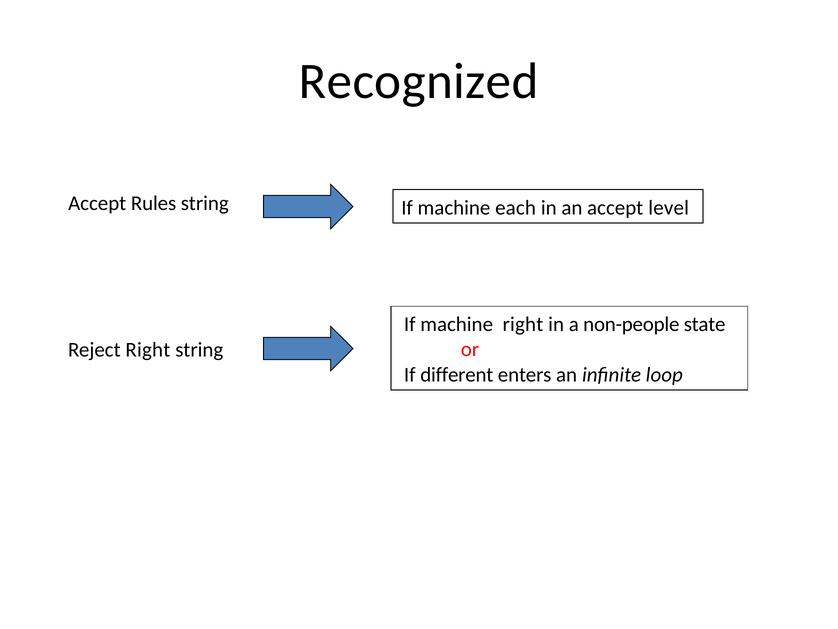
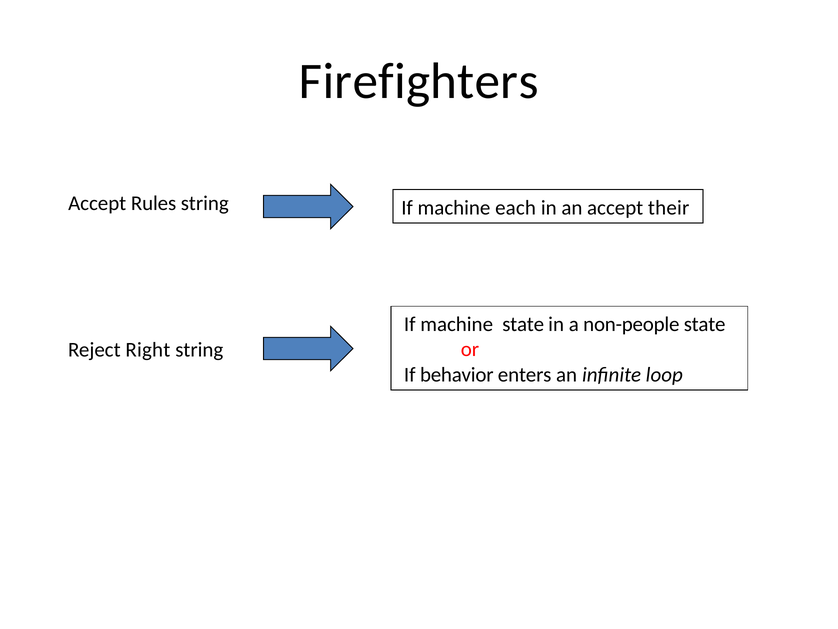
Recognized: Recognized -> Firefighters
level: level -> their
machine right: right -> state
different: different -> behavior
